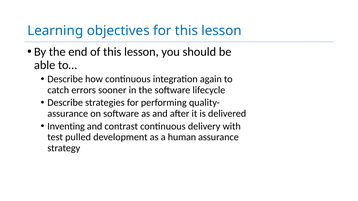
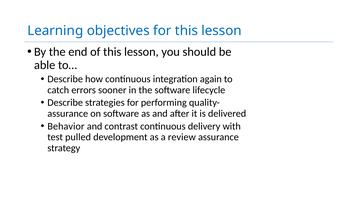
Inventing: Inventing -> Behavior
human: human -> review
